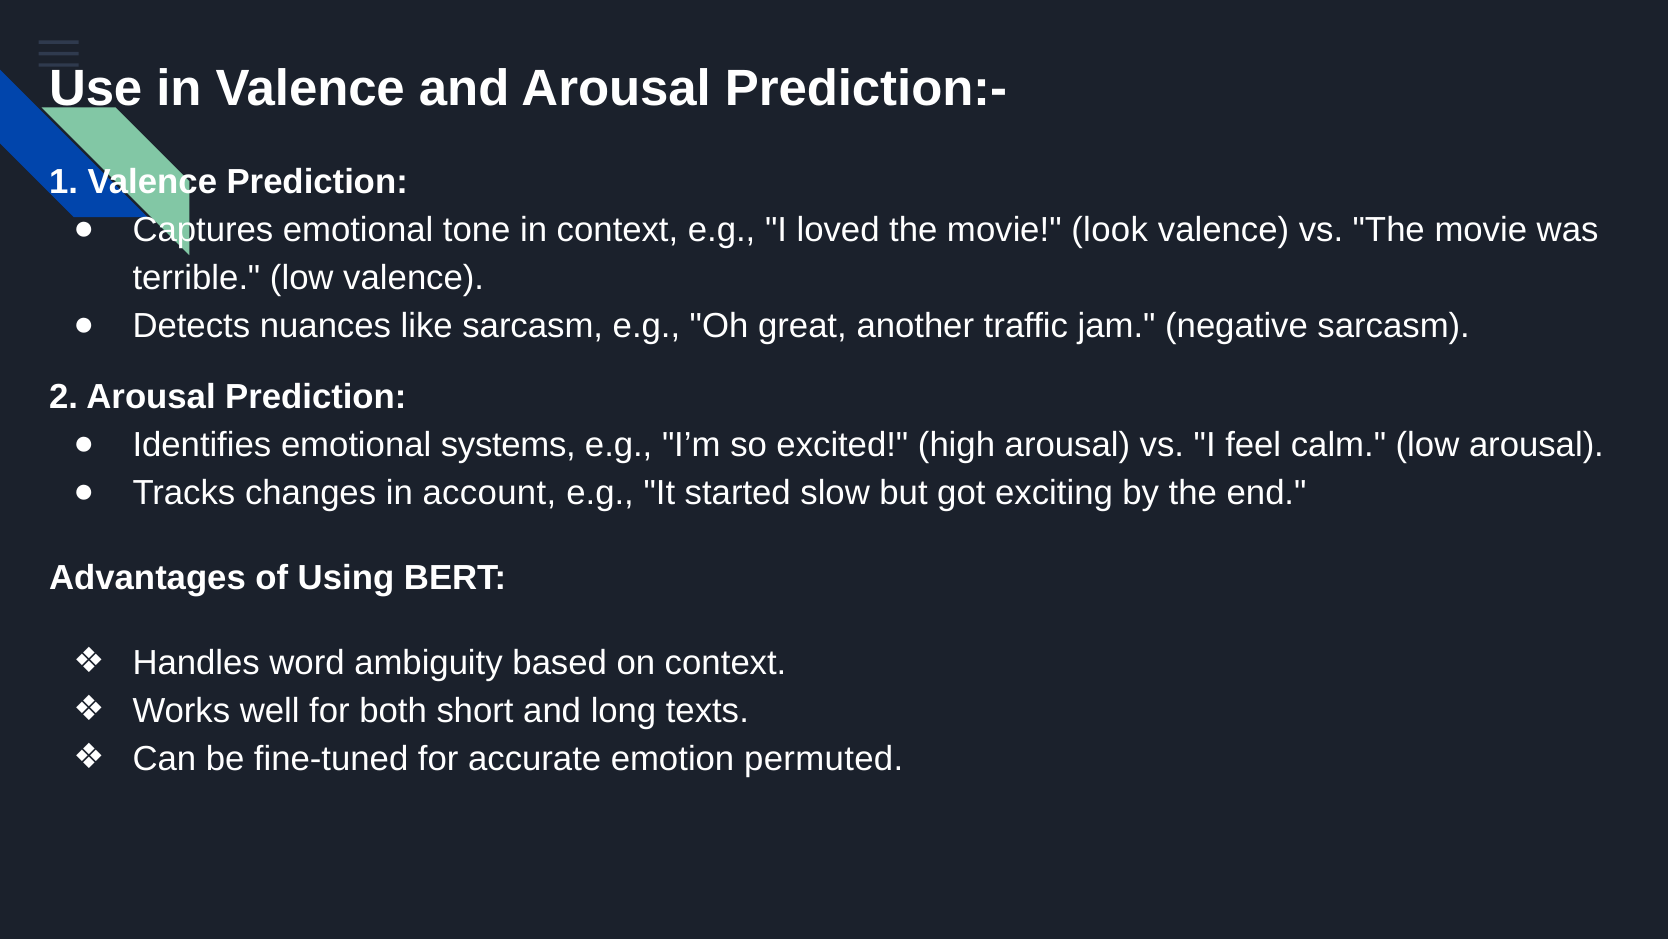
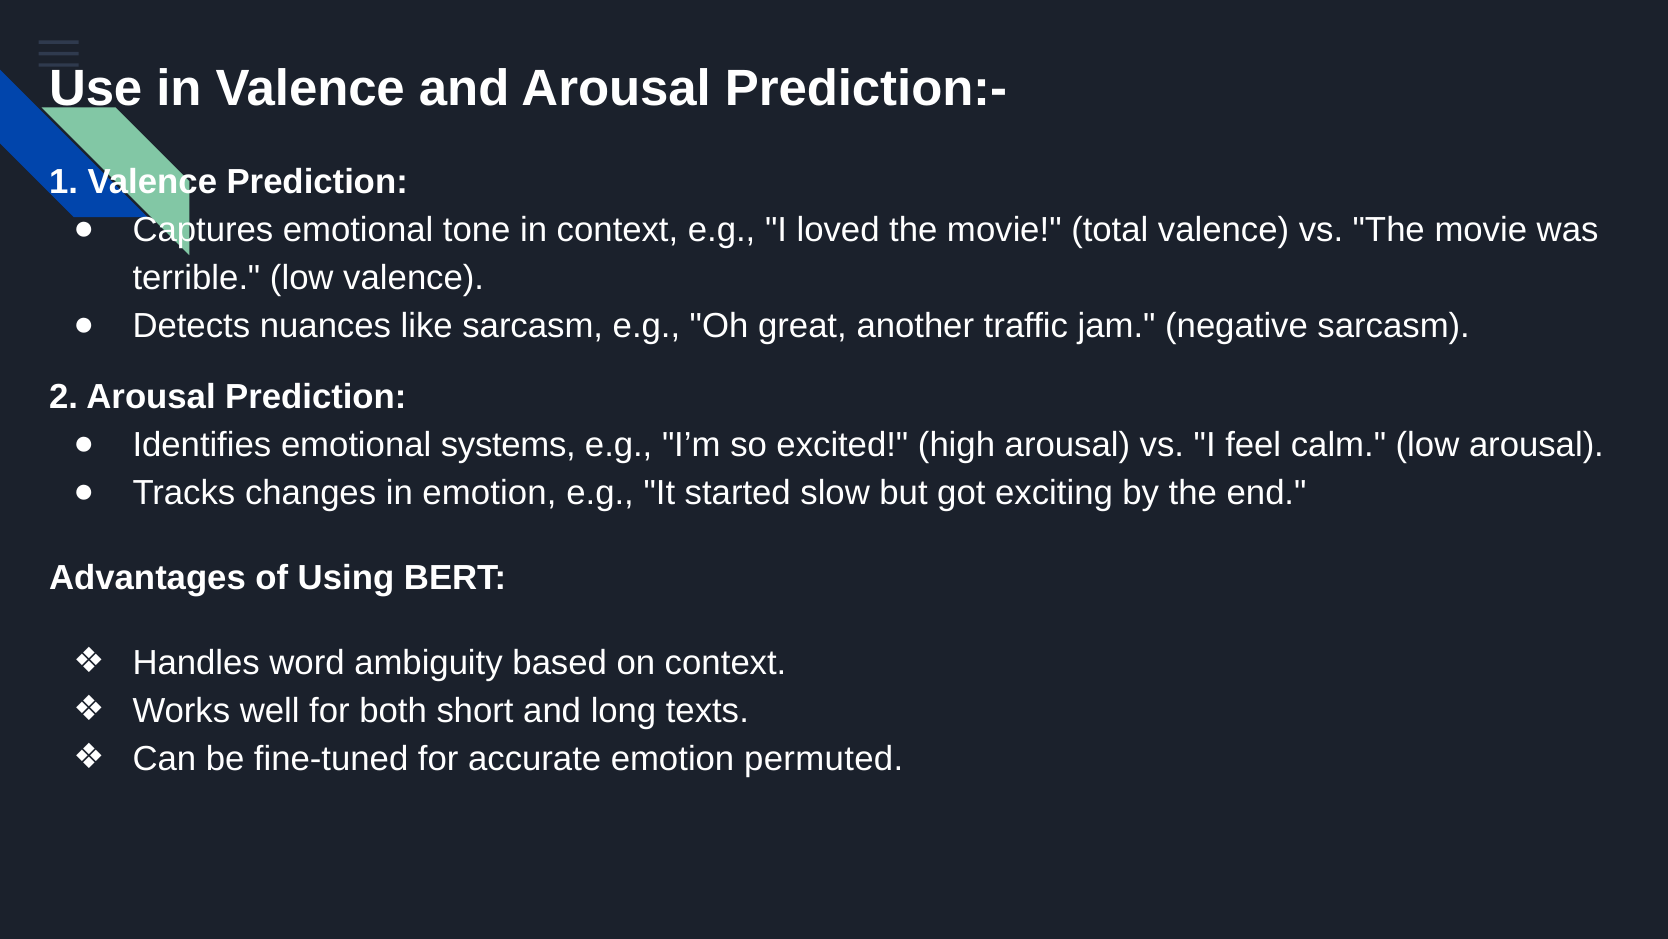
look: look -> total
in account: account -> emotion
